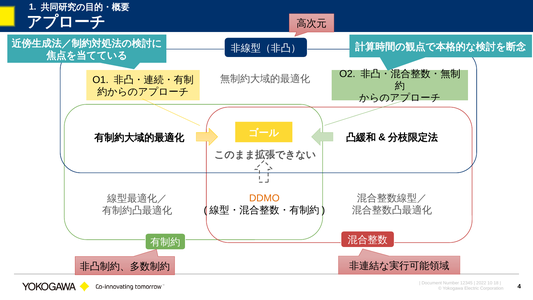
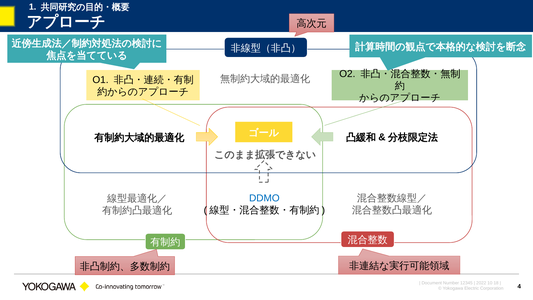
DDMO colour: orange -> blue
